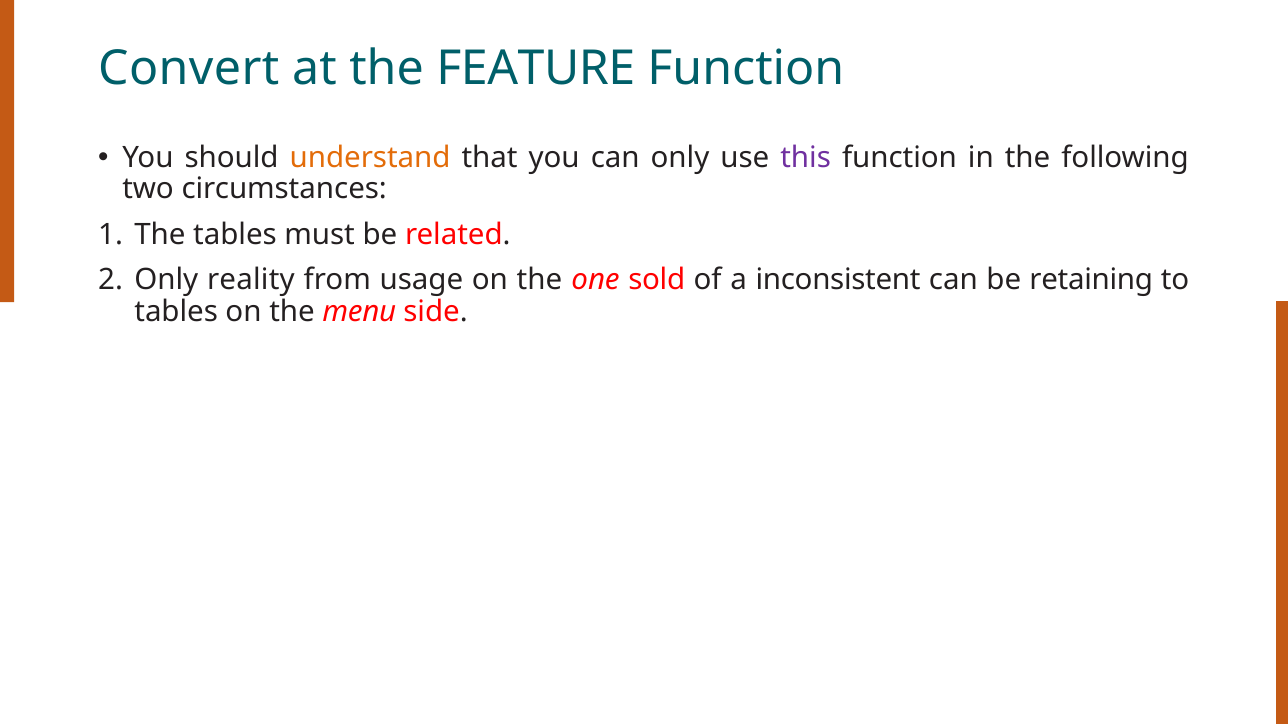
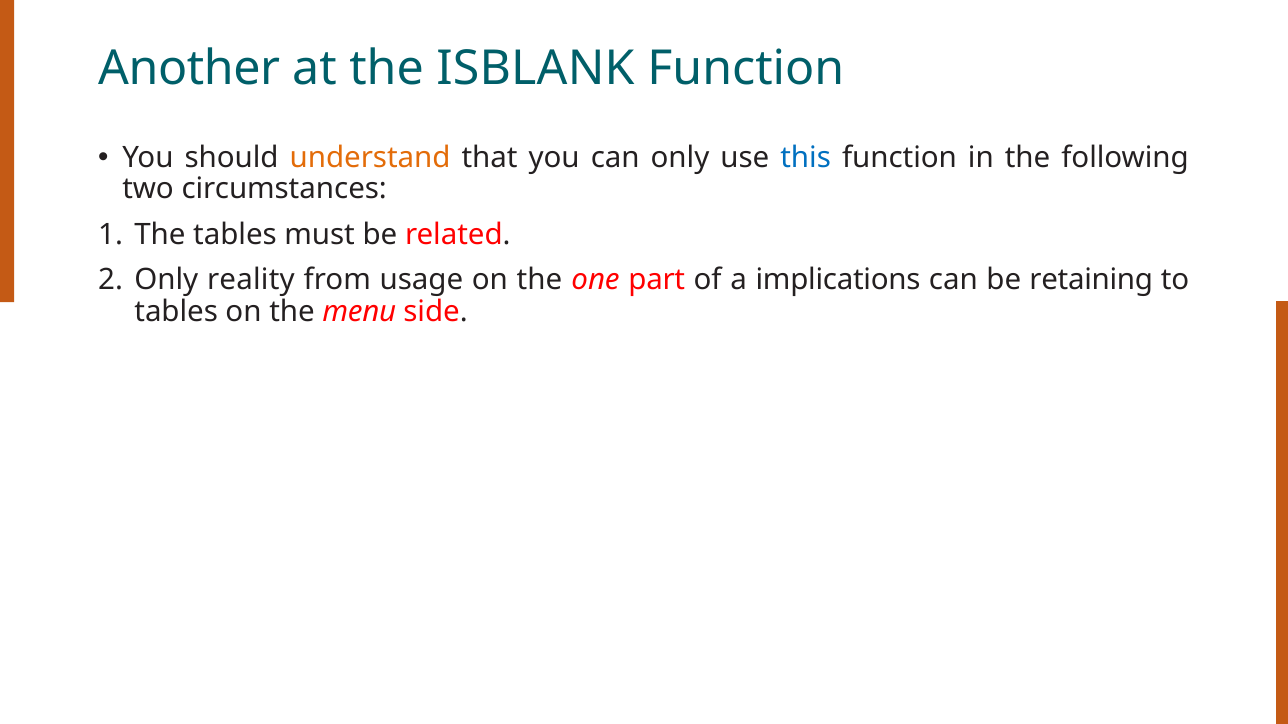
Convert: Convert -> Another
FEATURE: FEATURE -> ISBLANK
this colour: purple -> blue
sold: sold -> part
inconsistent: inconsistent -> implications
